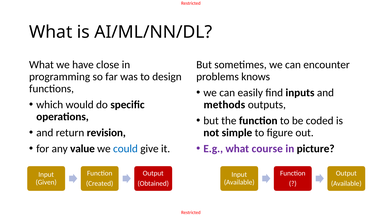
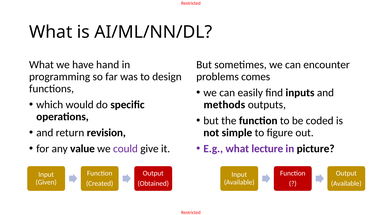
close: close -> hand
knows: knows -> comes
could colour: blue -> purple
course: course -> lecture
